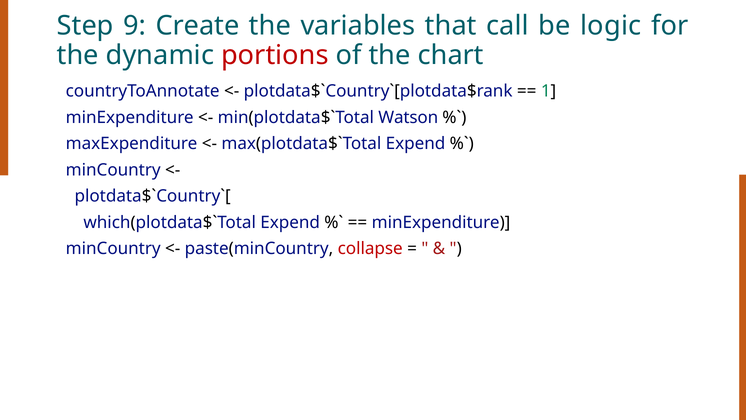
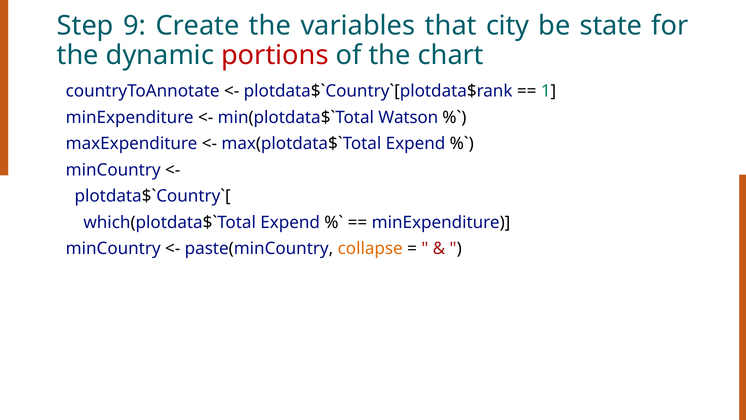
call: call -> city
logic: logic -> state
collapse colour: red -> orange
